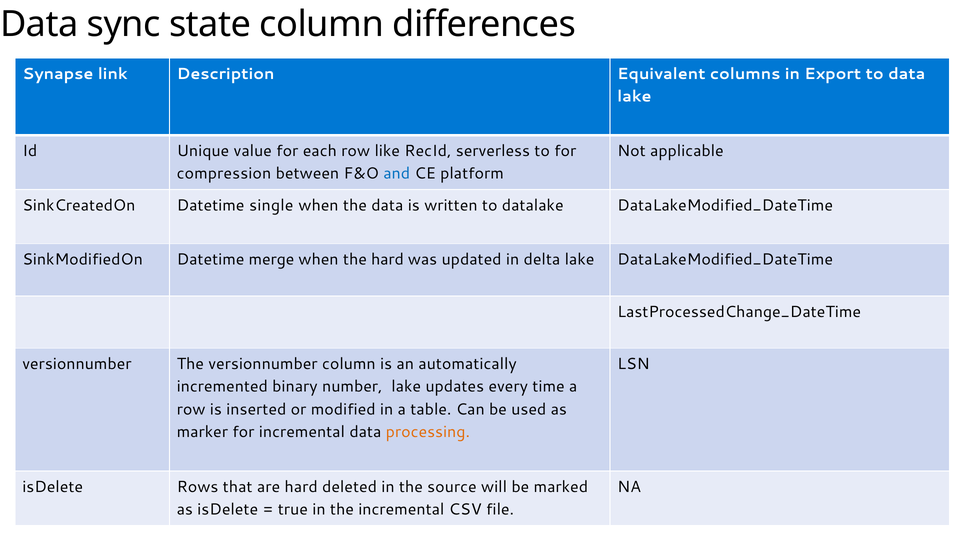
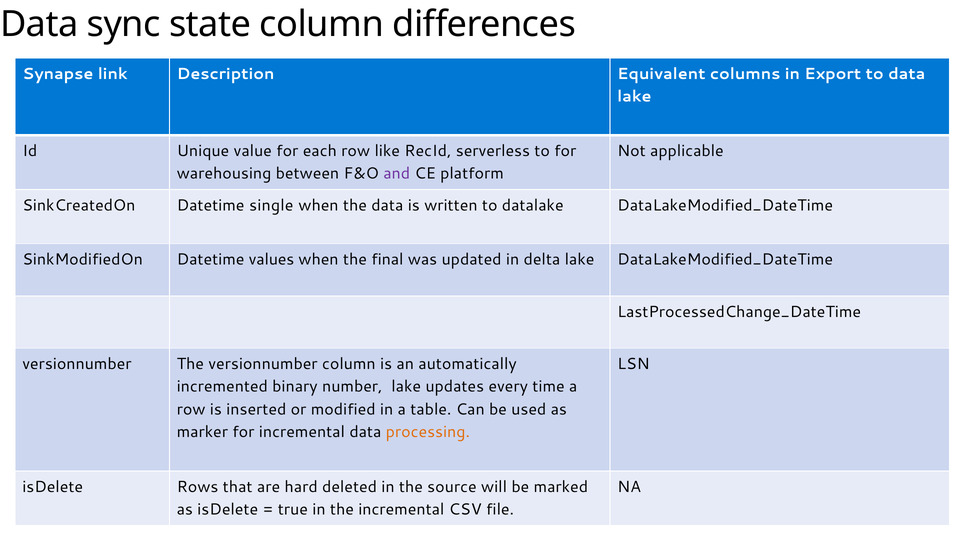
compression: compression -> warehousing
and colour: blue -> purple
merge: merge -> values
the hard: hard -> final
